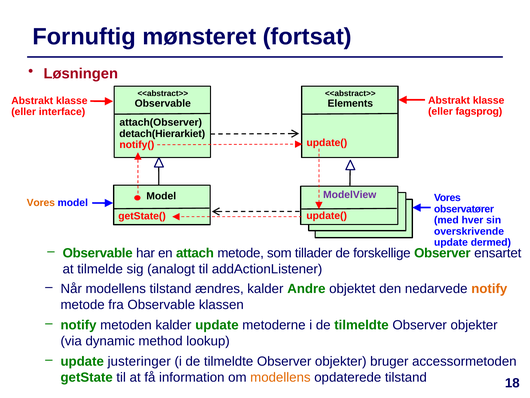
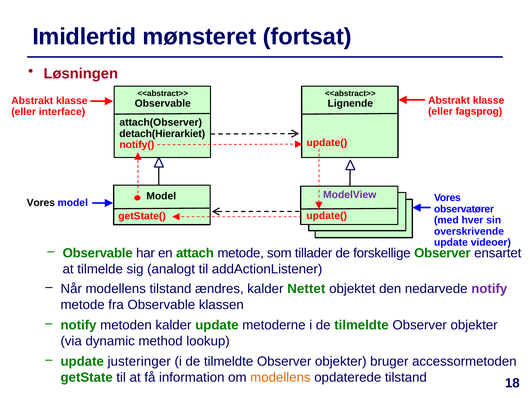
Fornuftig: Fornuftig -> Imidlertid
Elements: Elements -> Lignende
Vores at (41, 203) colour: orange -> black
dermed: dermed -> videoer
Andre: Andre -> Nettet
notify at (489, 289) colour: orange -> purple
